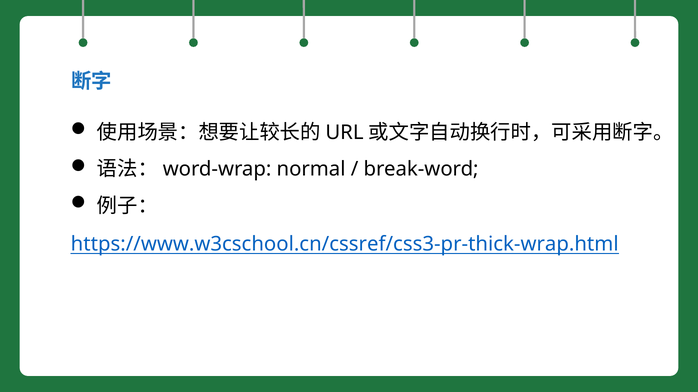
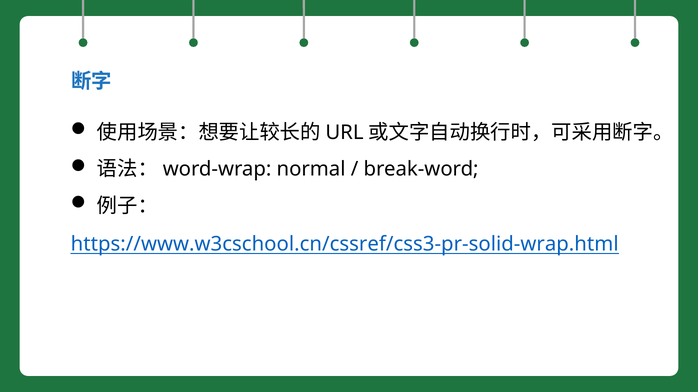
https://www.w3cschool.cn/cssref/css3-pr-thick-wrap.html: https://www.w3cschool.cn/cssref/css3-pr-thick-wrap.html -> https://www.w3cschool.cn/cssref/css3-pr-solid-wrap.html
